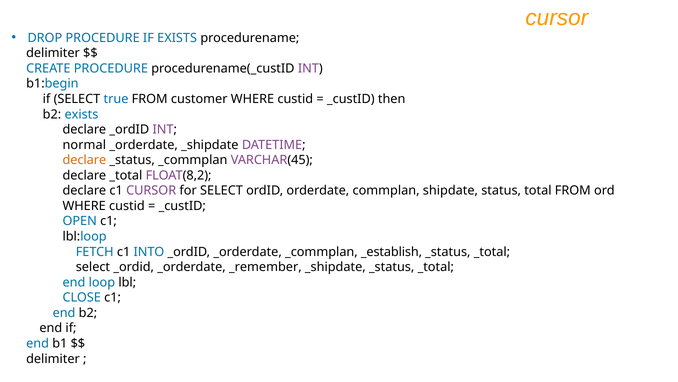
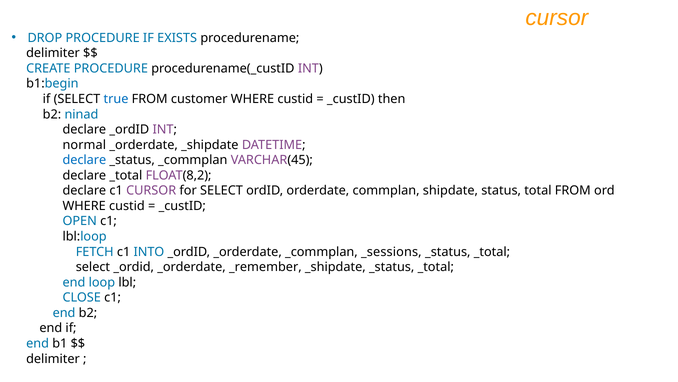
b2 exists: exists -> ninad
declare at (84, 160) colour: orange -> blue
_establish: _establish -> _sessions
